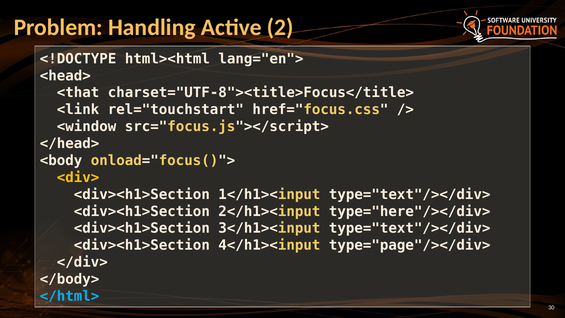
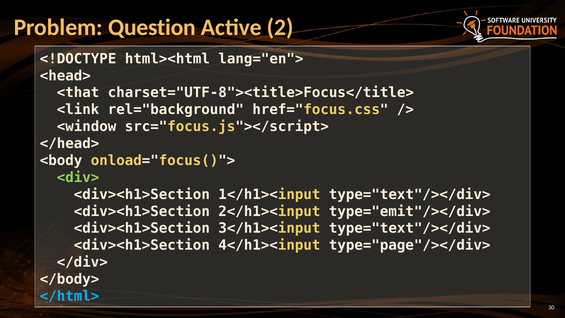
Handling: Handling -> Question
rel="touchstart: rel="touchstart -> rel="background
<div> colour: yellow -> light green
type="here"/></div>: type="here"/></div> -> type="emit"/></div>
